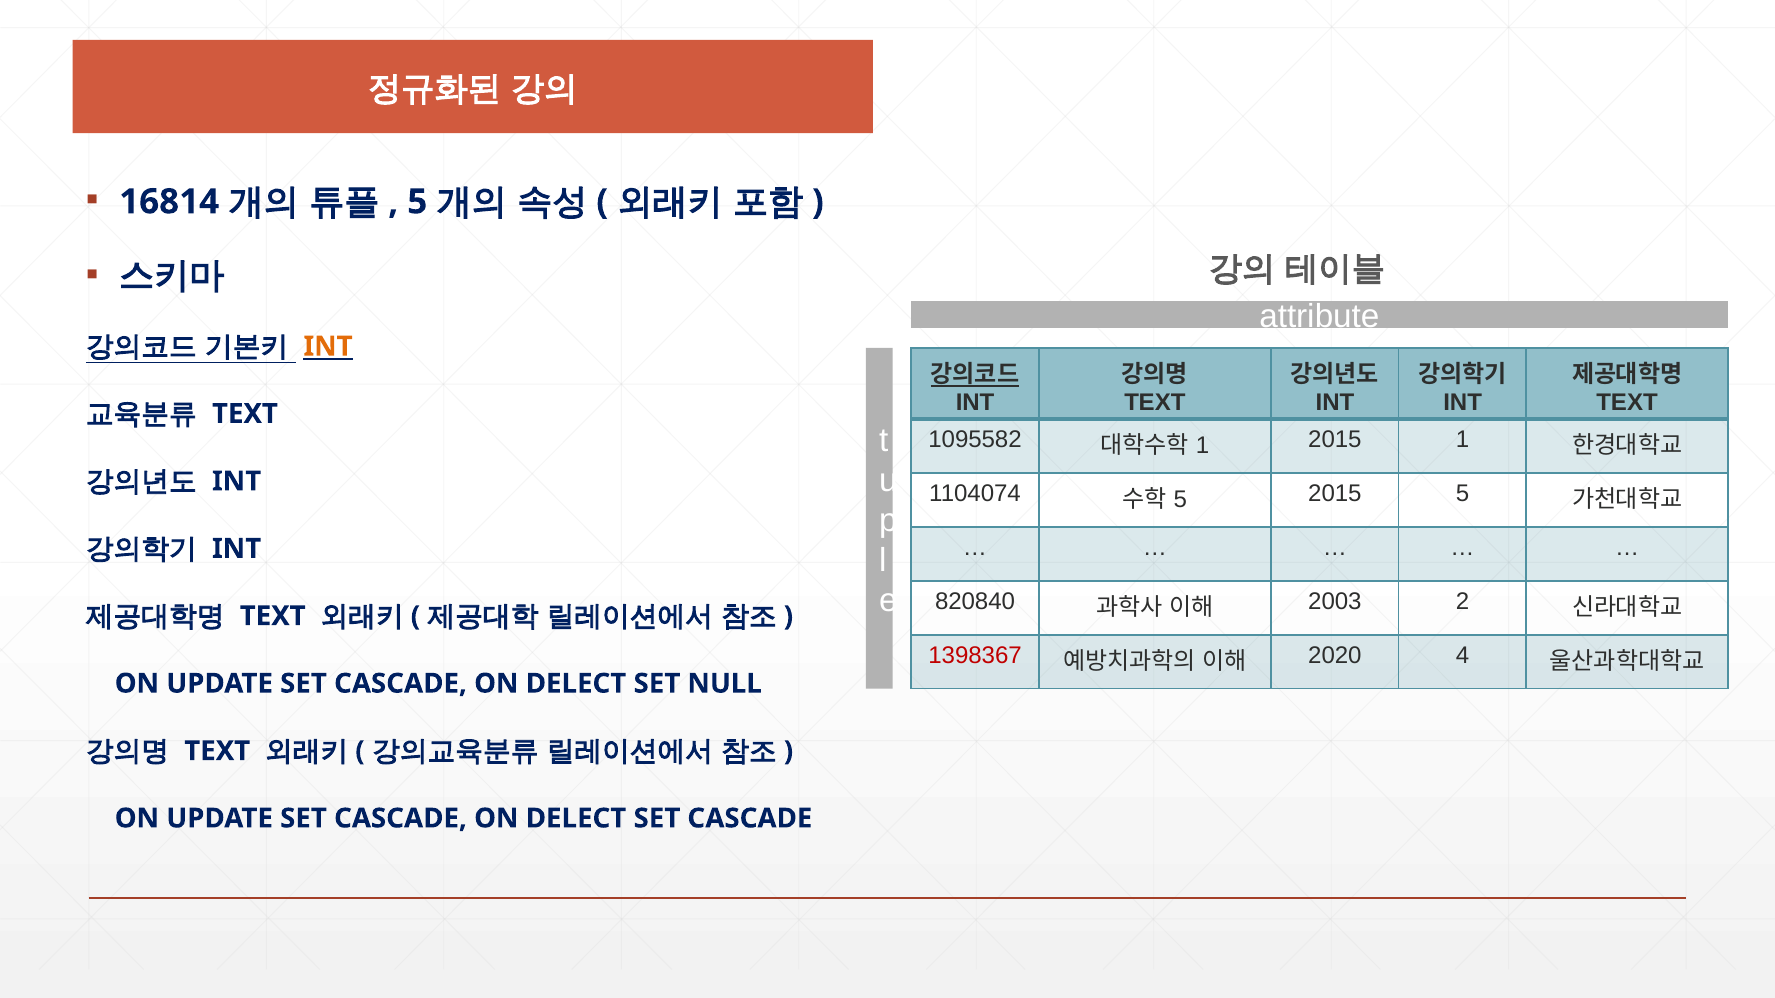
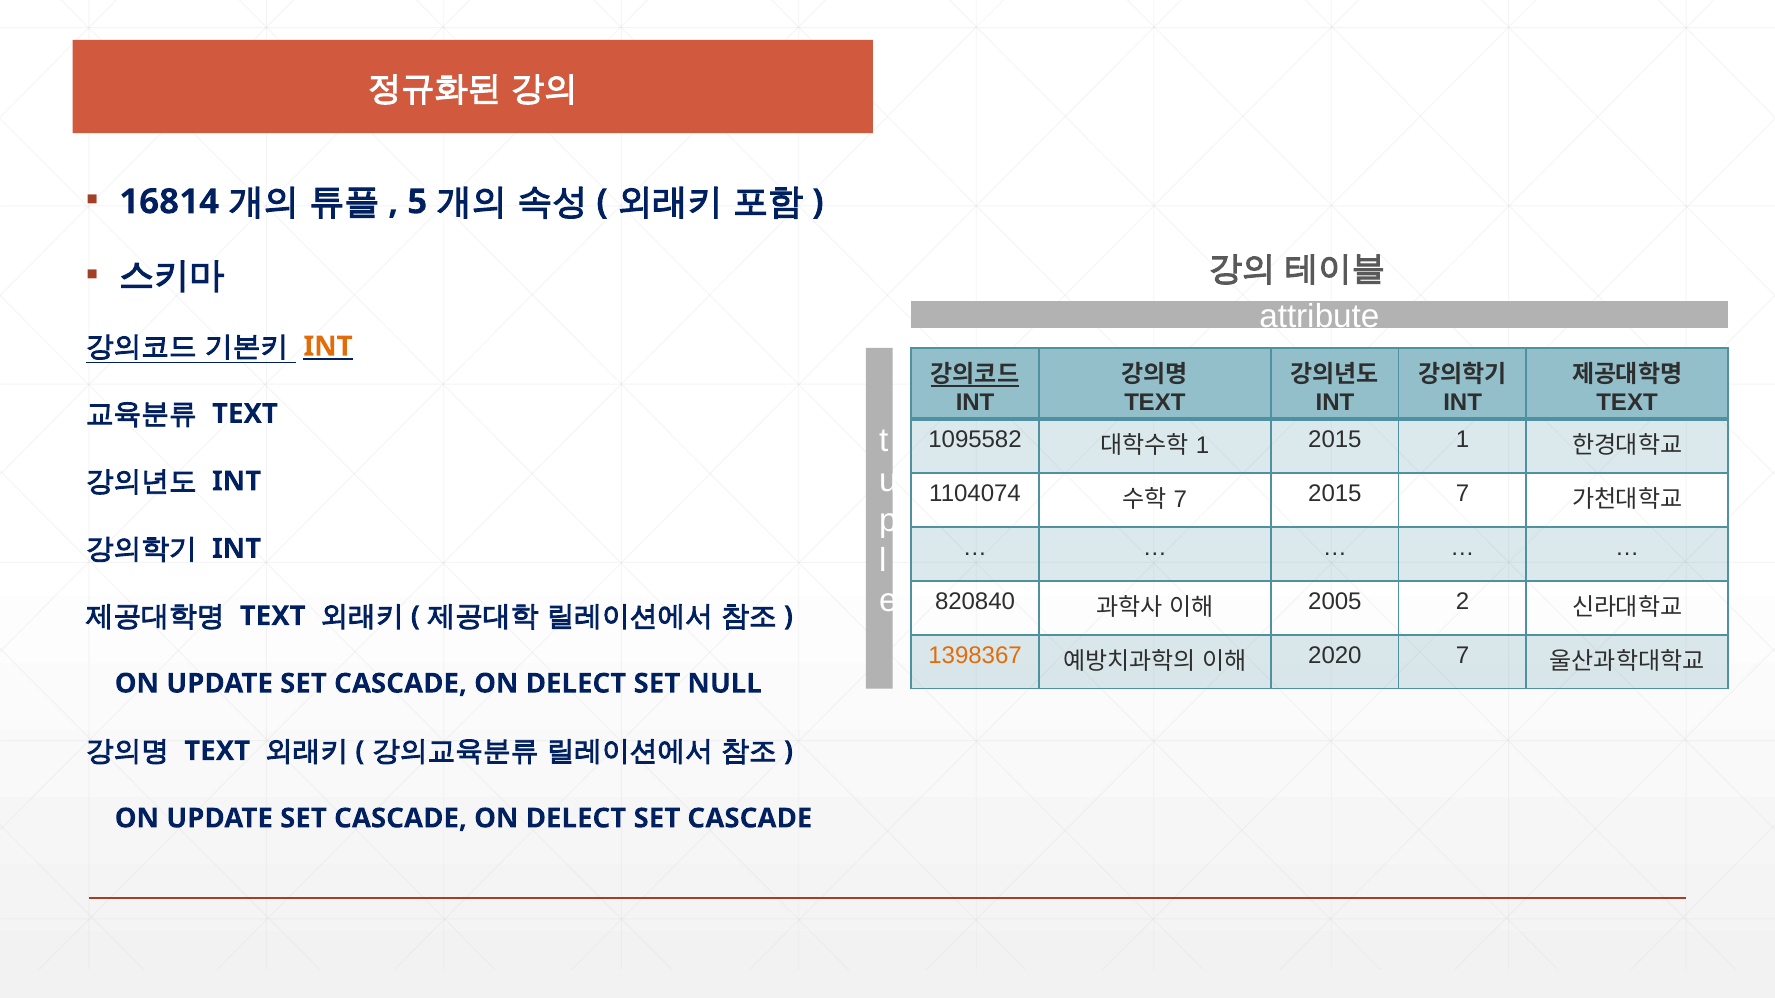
5 at (1180, 500): 5 -> 7
2015 5: 5 -> 7
2003: 2003 -> 2005
1398367 colour: red -> orange
2020 4: 4 -> 7
